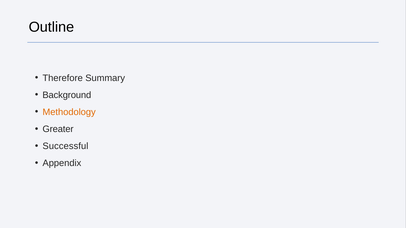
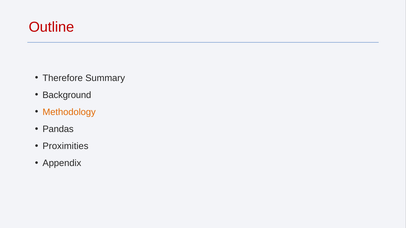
Outline colour: black -> red
Greater: Greater -> Pandas
Successful: Successful -> Proximities
